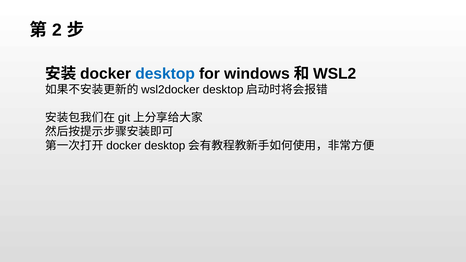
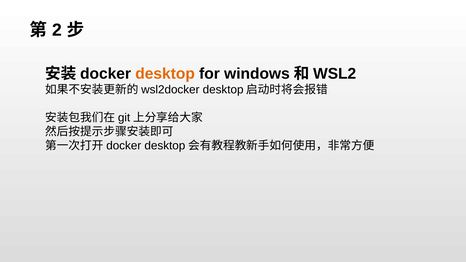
desktop colour: blue -> orange
